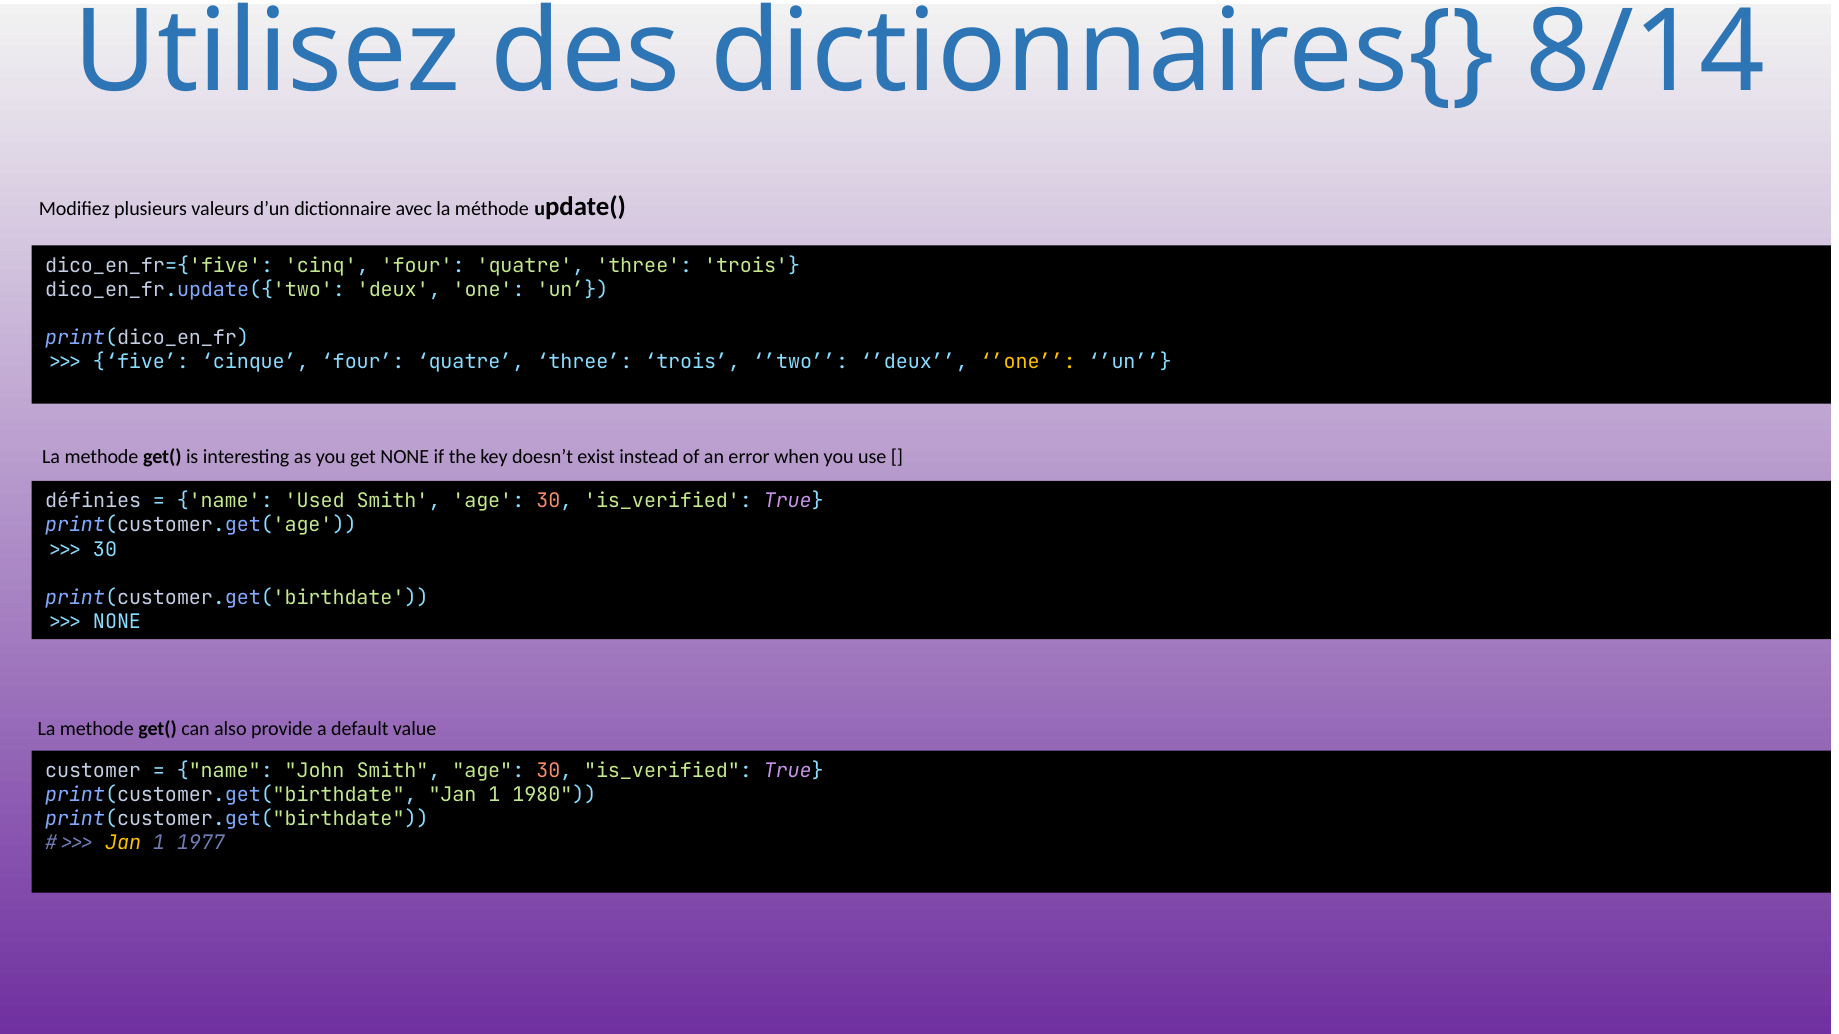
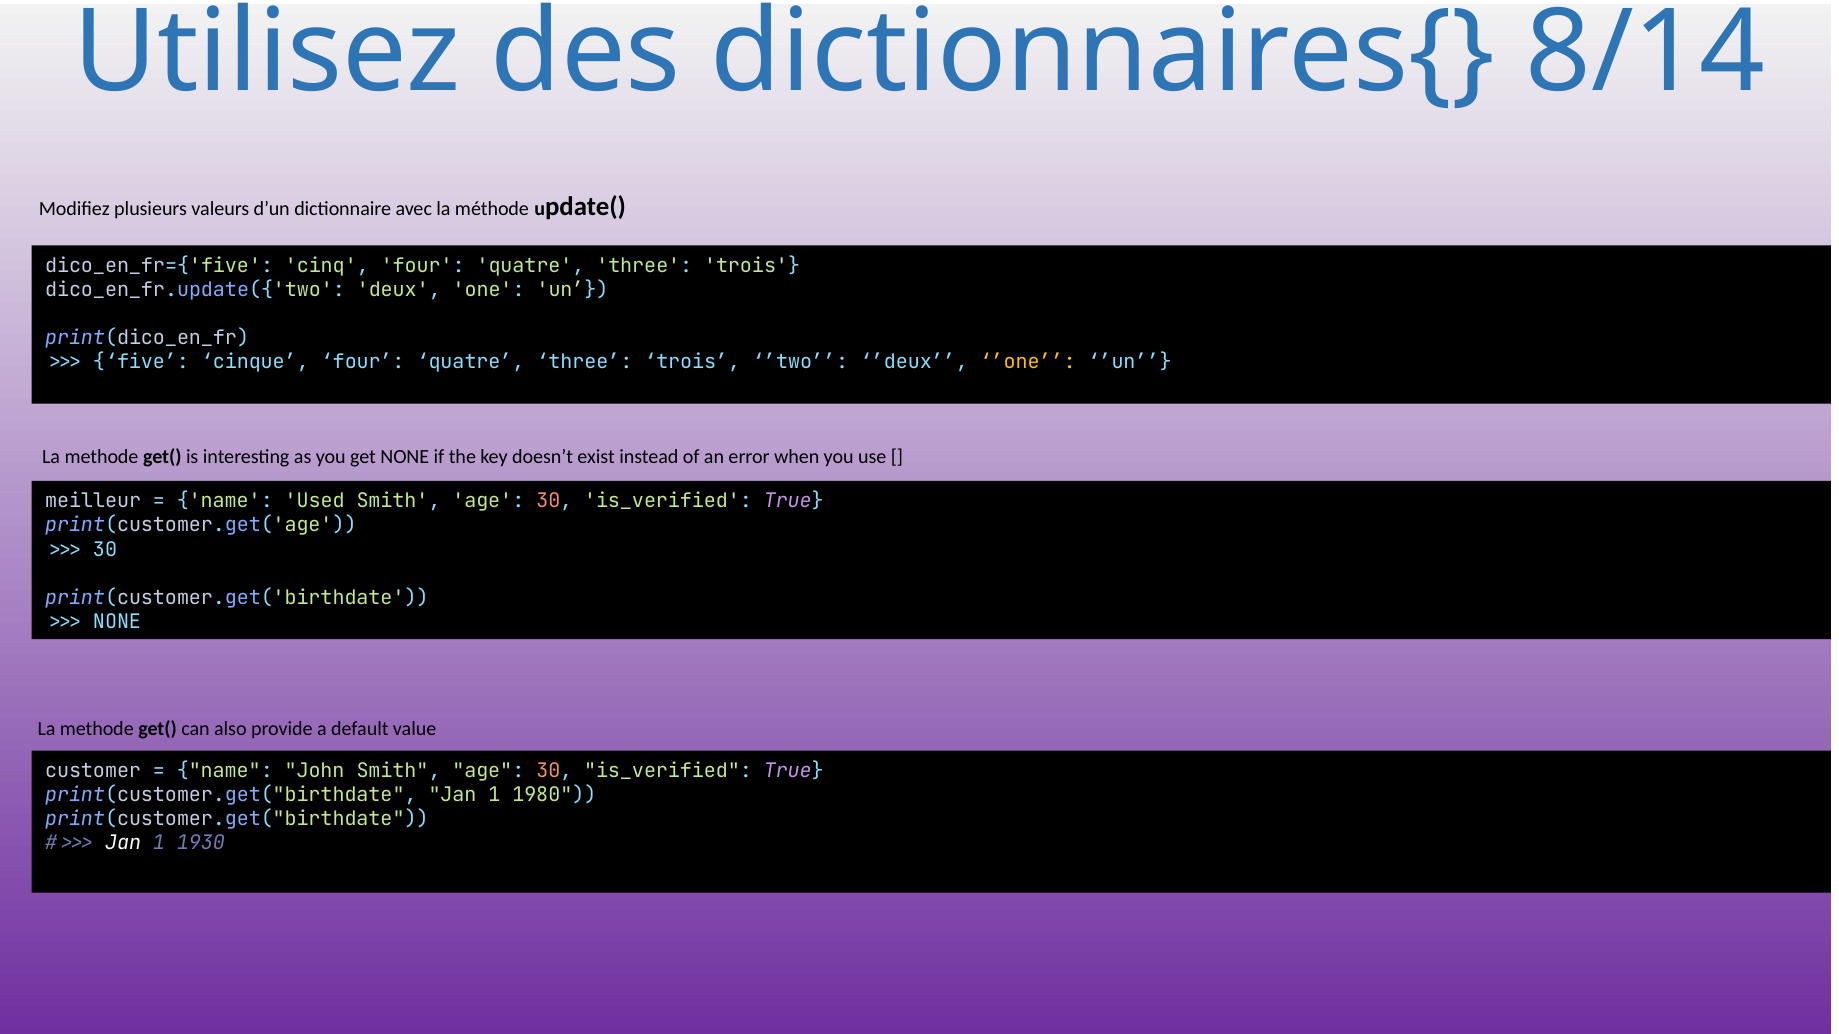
définies: définies -> meilleur
Jan at (123, 843) colour: yellow -> white
1977: 1977 -> 1930
